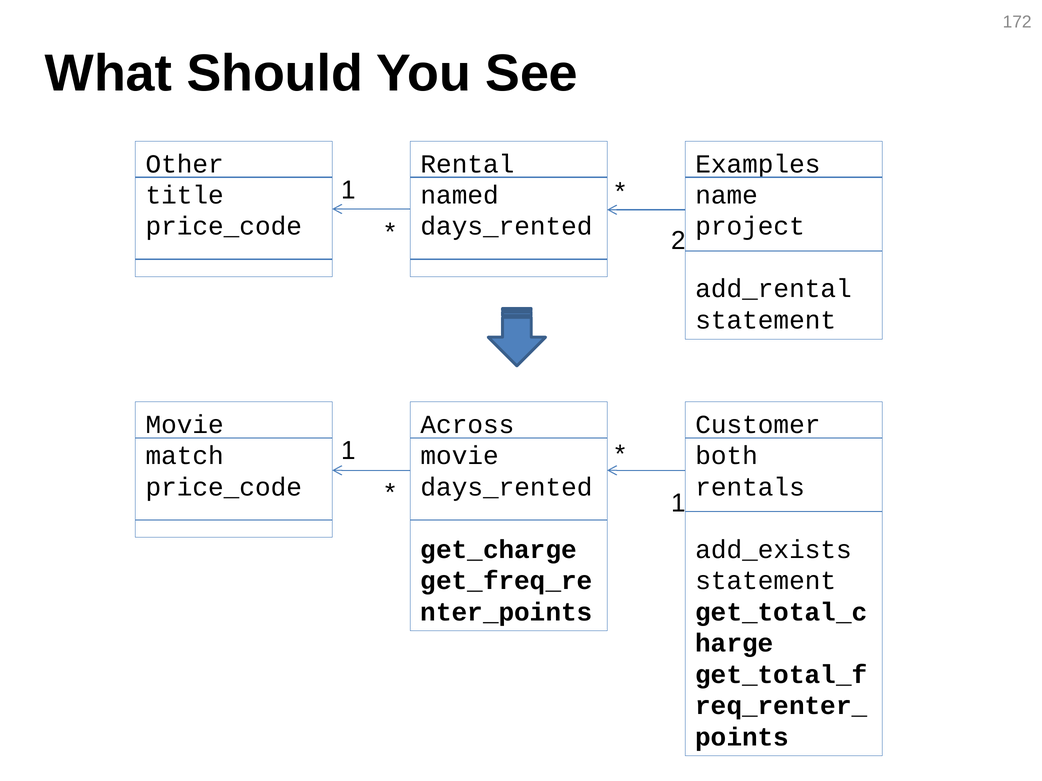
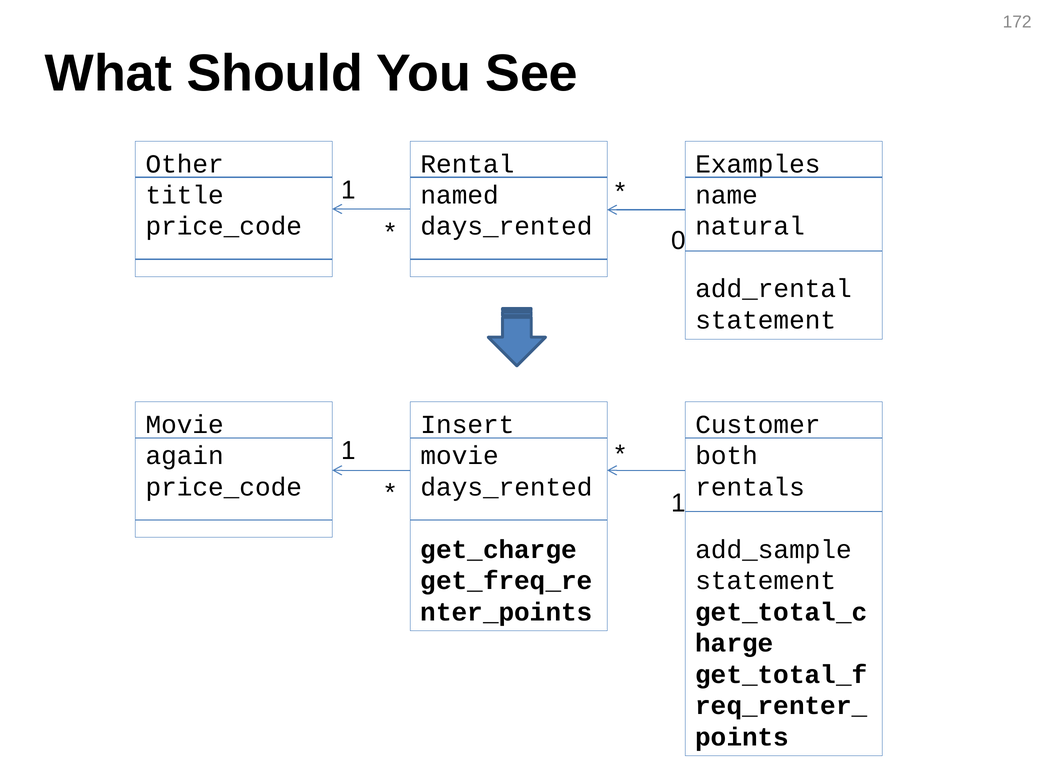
2: 2 -> 0
project: project -> natural
Across: Across -> Insert
match: match -> again
add_exists: add_exists -> add_sample
